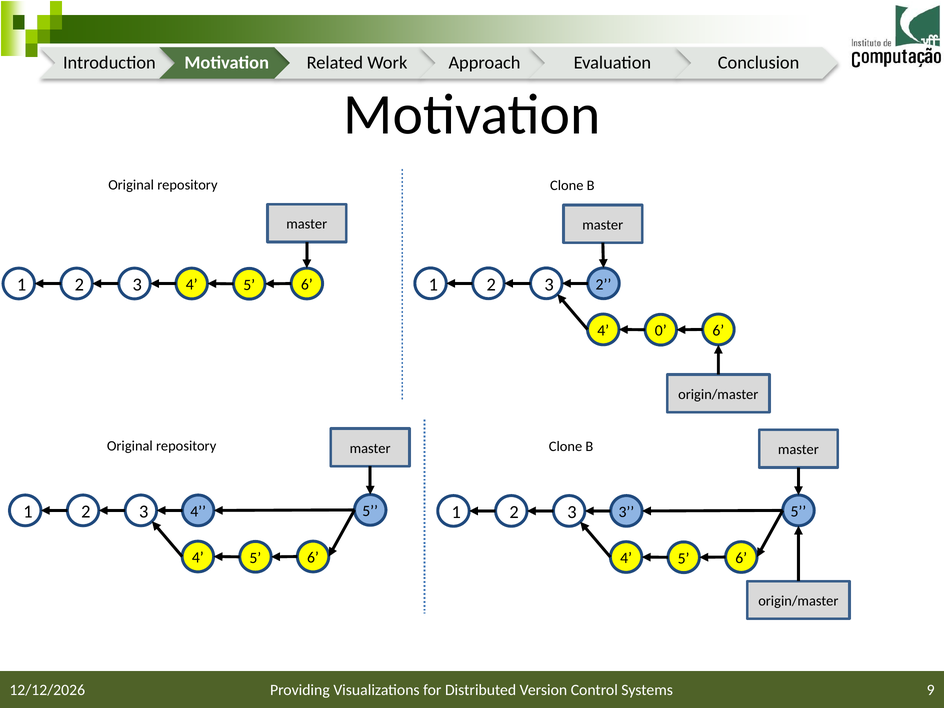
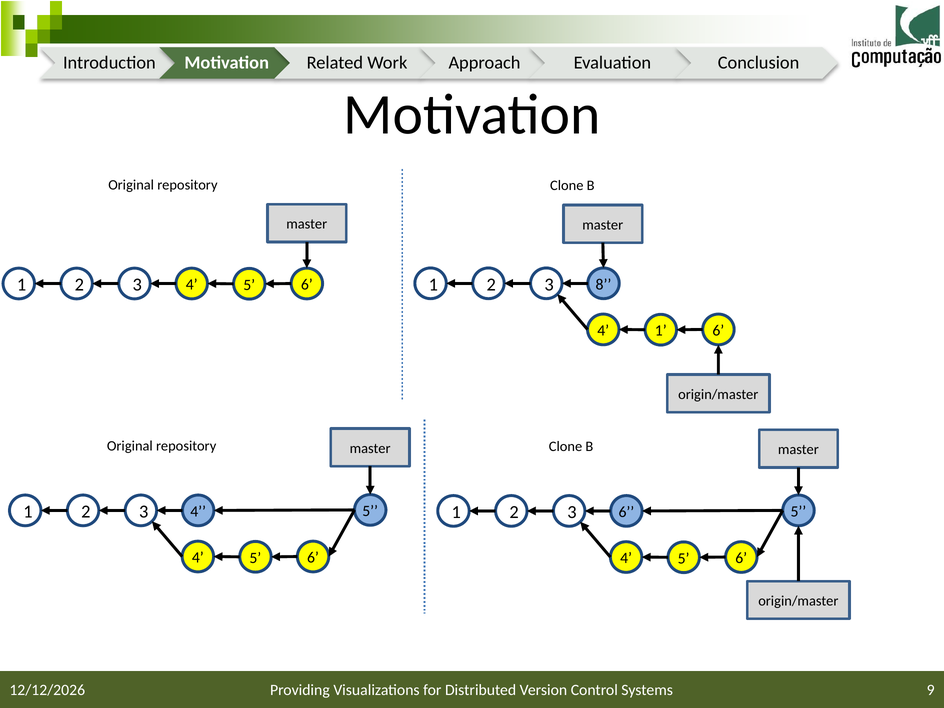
2 at (603, 284): 2 -> 8
0 at (661, 331): 0 -> 1
3 at (626, 512): 3 -> 6
